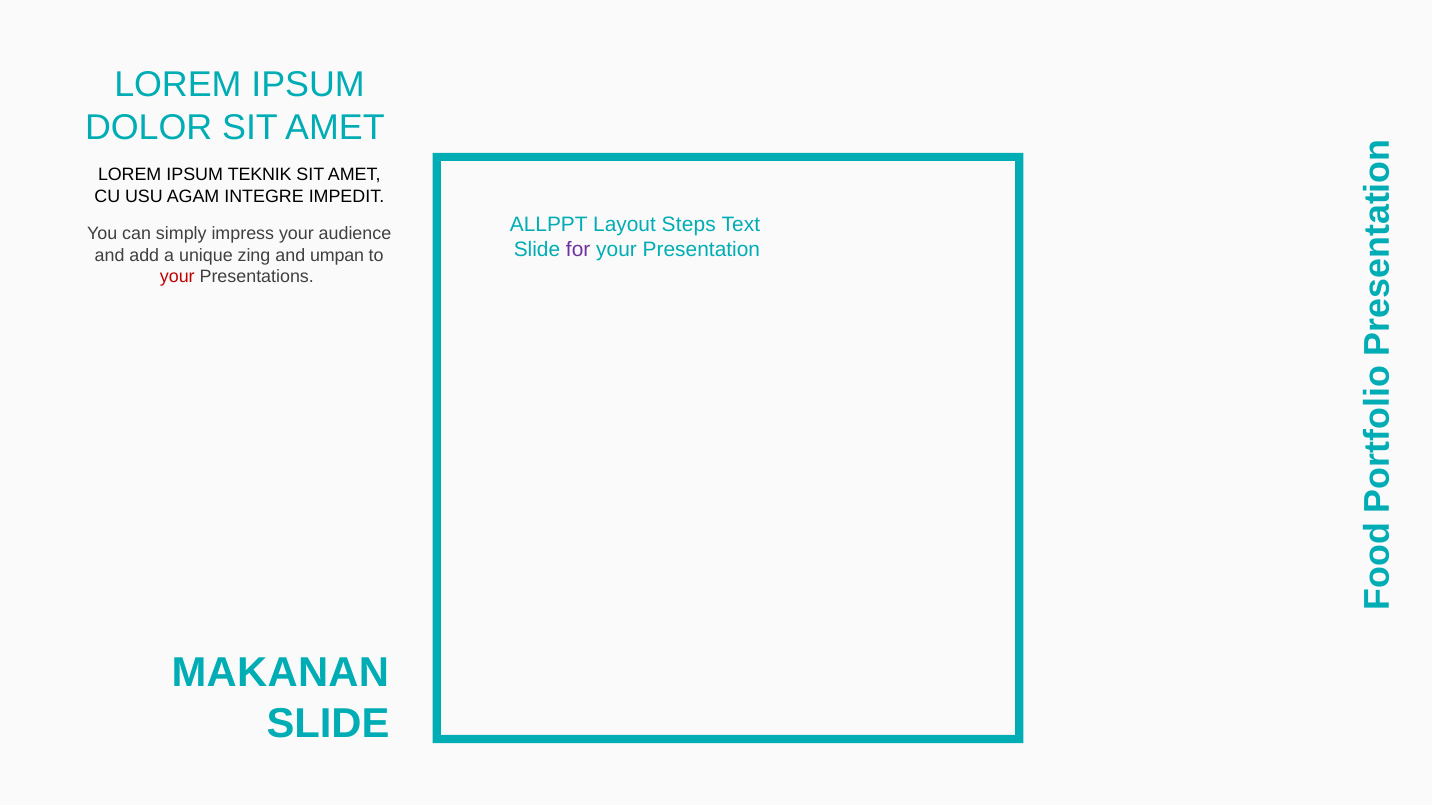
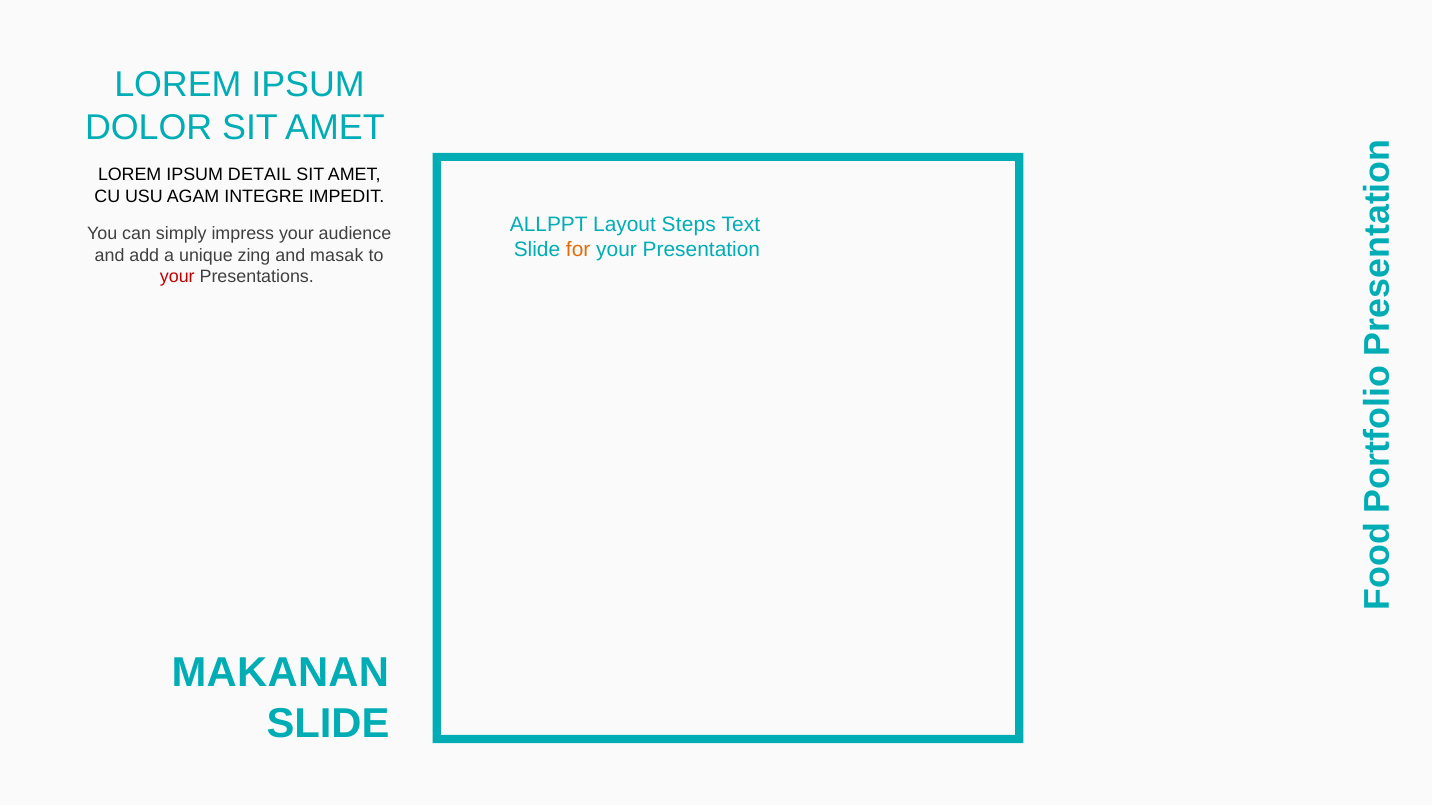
TEKNIK: TEKNIK -> DETAIL
for colour: purple -> orange
umpan: umpan -> masak
